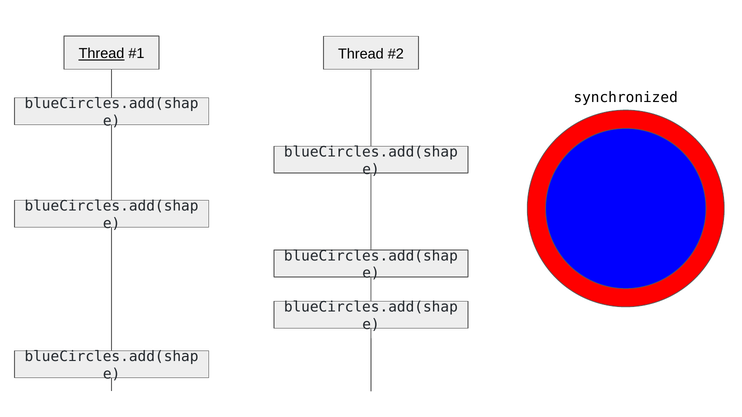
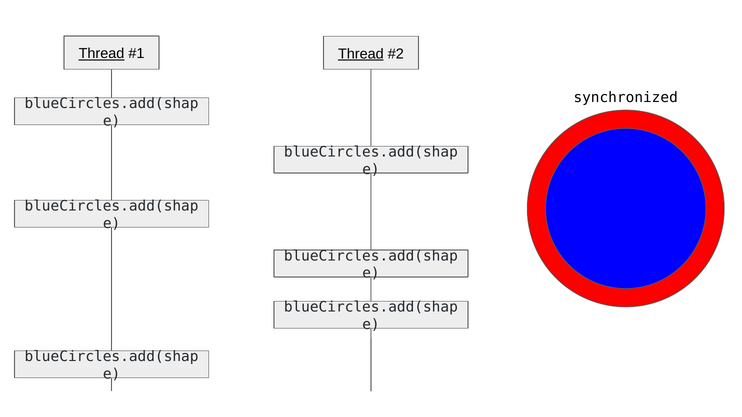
Thread at (361, 54) underline: none -> present
